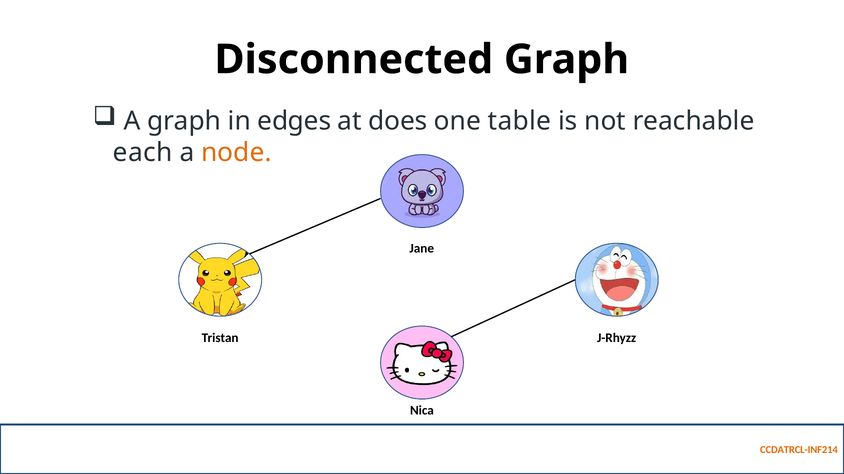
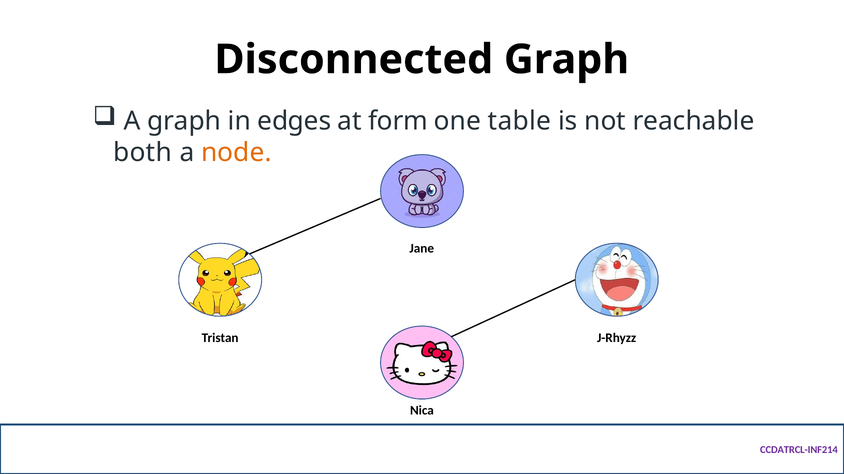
does: does -> form
each: each -> both
CCDATRCL-INF214 colour: orange -> purple
